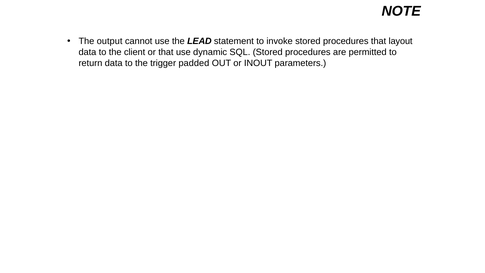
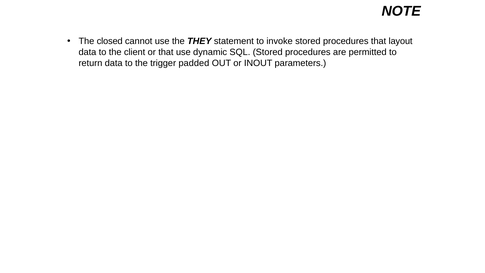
output: output -> closed
LEAD: LEAD -> THEY
